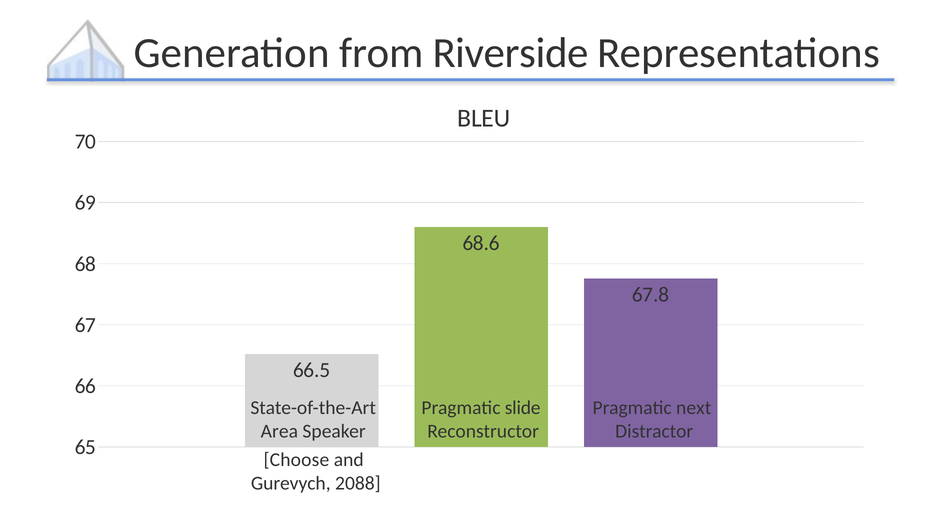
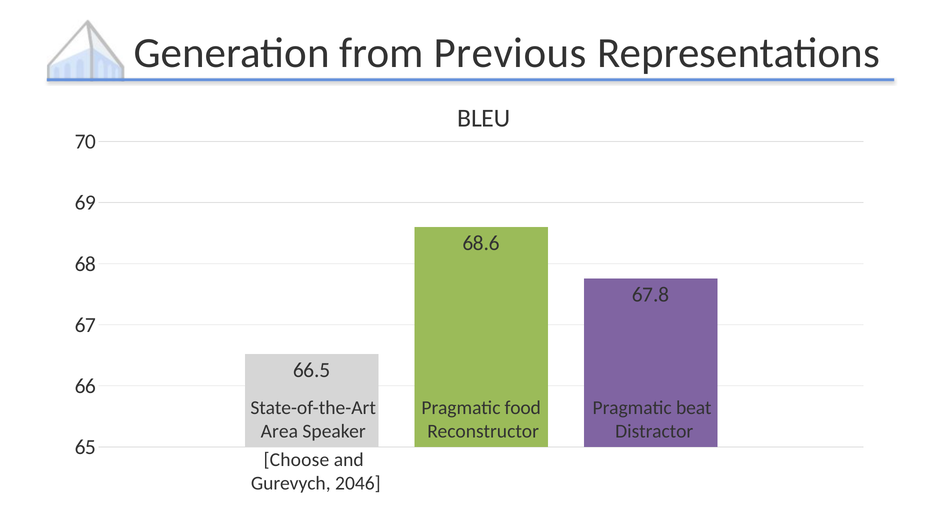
Riverside: Riverside -> Previous
slide: slide -> food
next: next -> beat
2088: 2088 -> 2046
